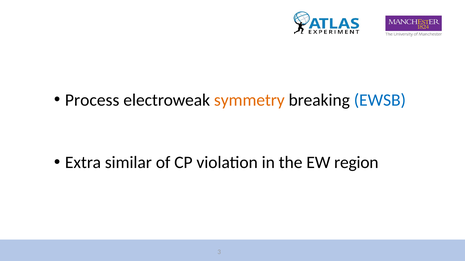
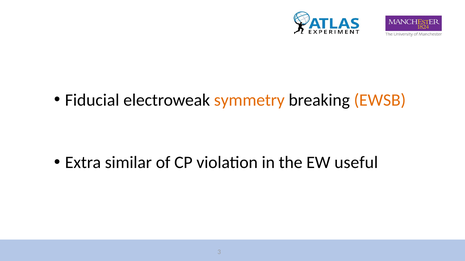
Process: Process -> Fiducial
EWSB colour: blue -> orange
region: region -> useful
